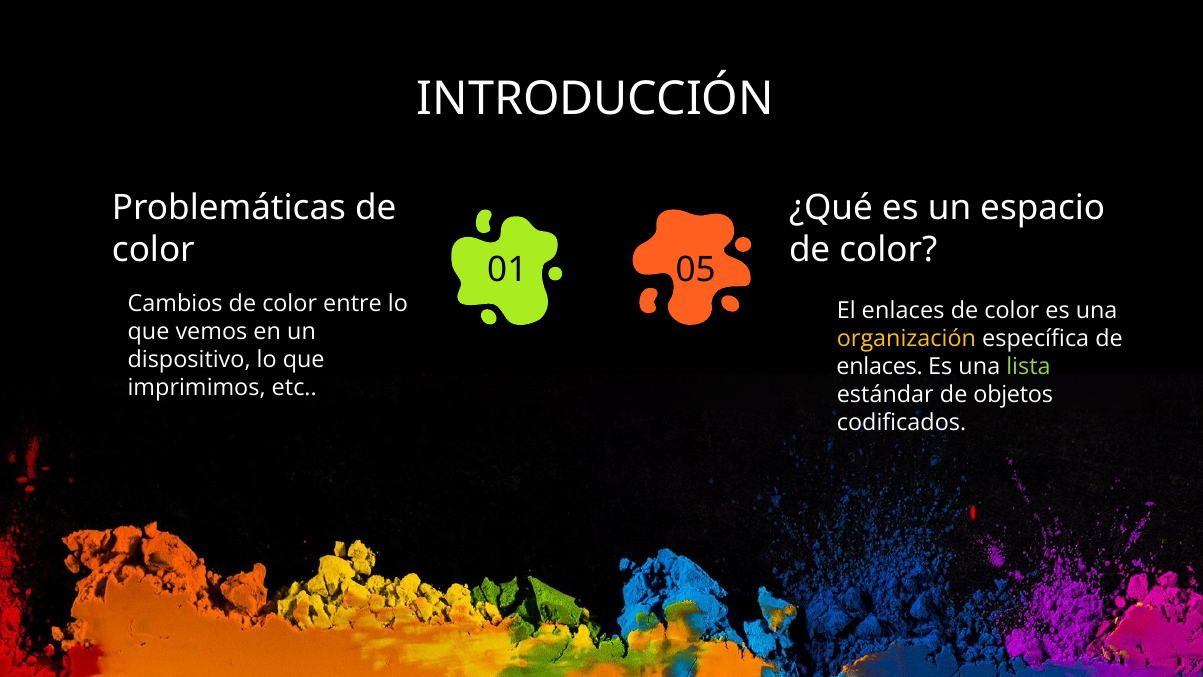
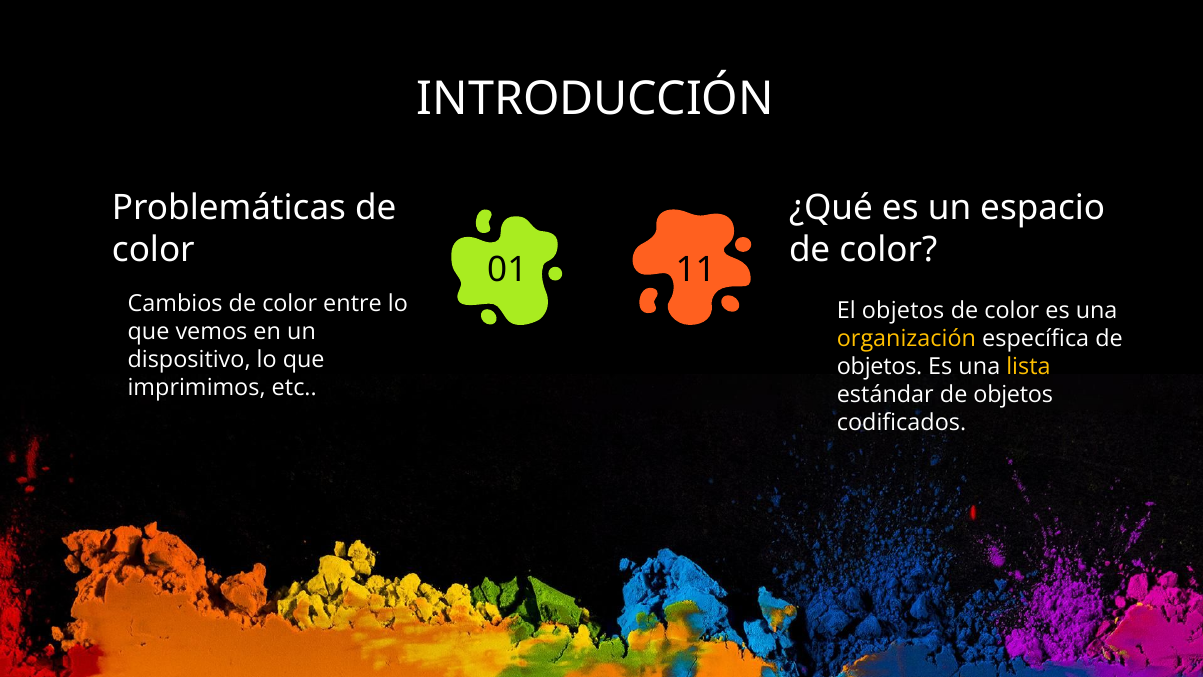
05: 05 -> 11
El enlaces: enlaces -> objetos
enlaces at (880, 367): enlaces -> objetos
lista colour: light green -> yellow
